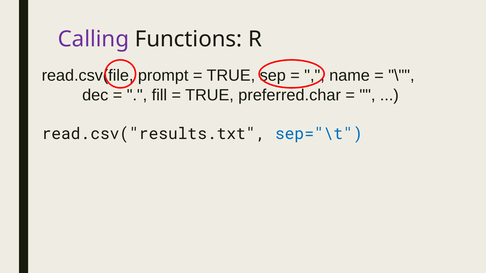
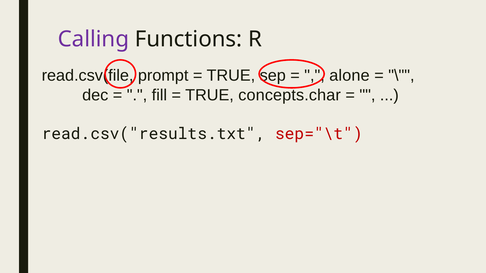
name: name -> alone
preferred.char: preferred.char -> concepts.char
sep="\t colour: blue -> red
